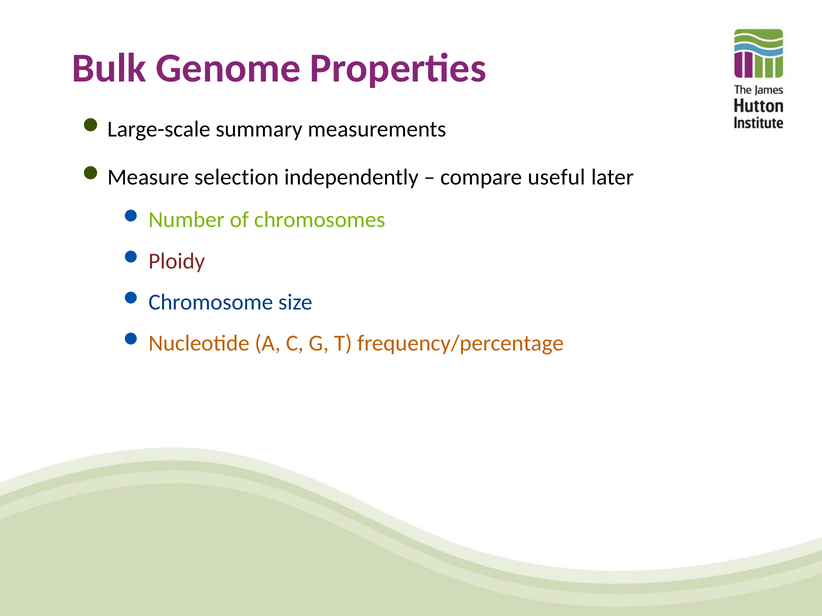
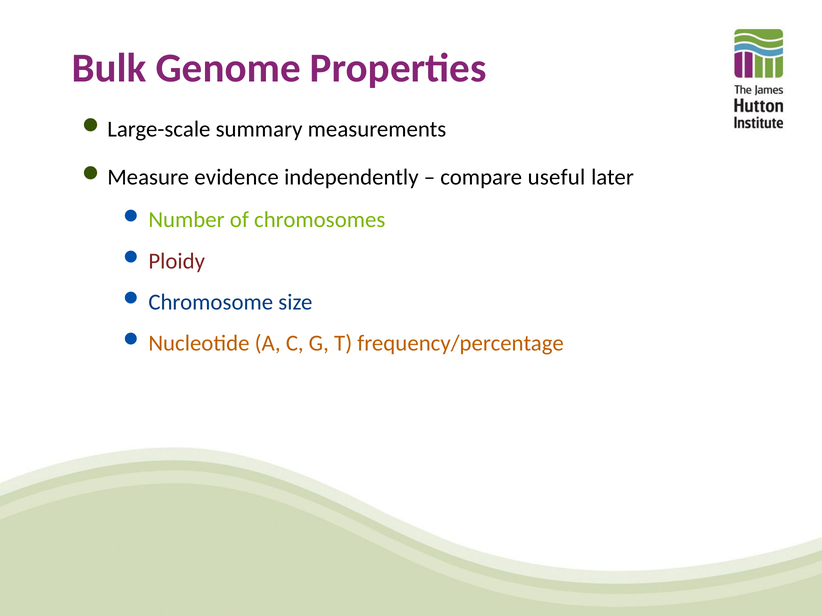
selection: selection -> evidence
